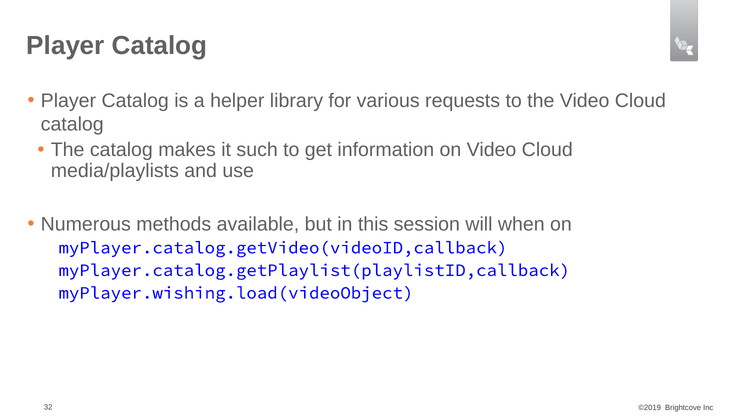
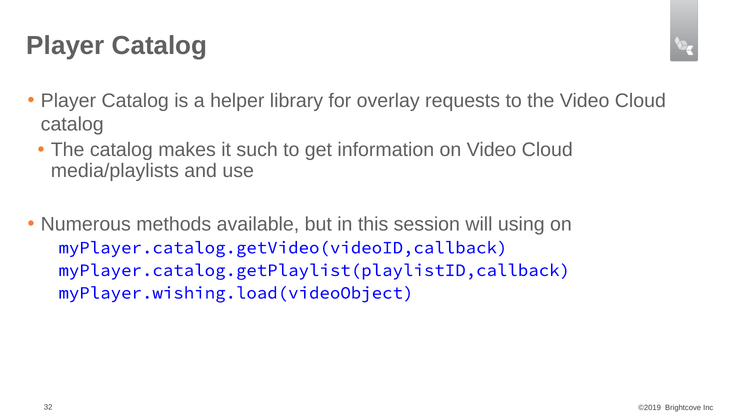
various: various -> overlay
when: when -> using
